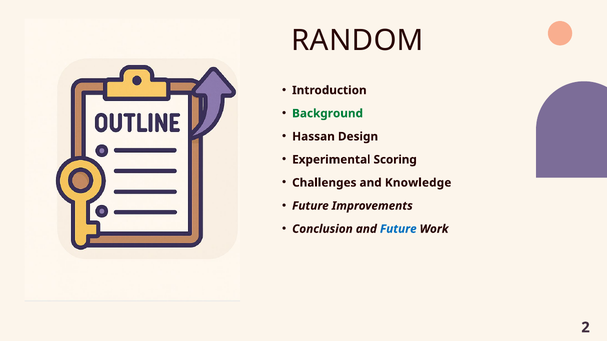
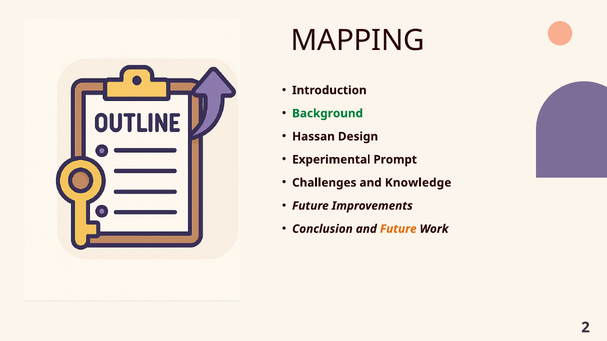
RANDOM: RANDOM -> MAPPING
Scoring: Scoring -> Prompt
Future at (398, 229) colour: blue -> orange
